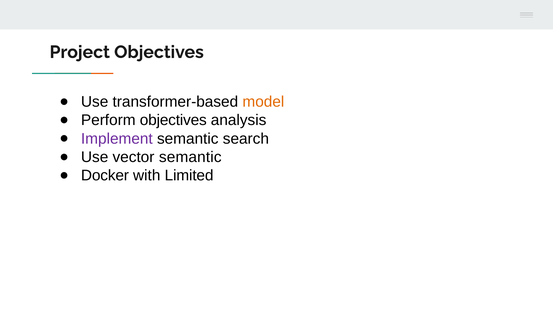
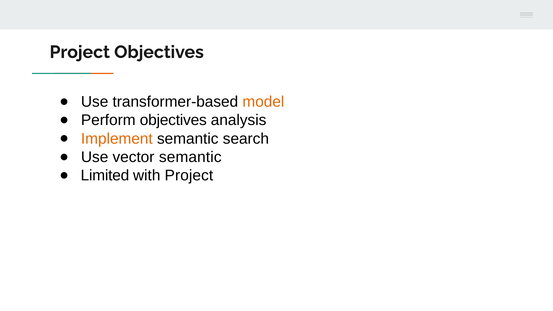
Implement colour: purple -> orange
Docker: Docker -> Limited
with Limited: Limited -> Project
